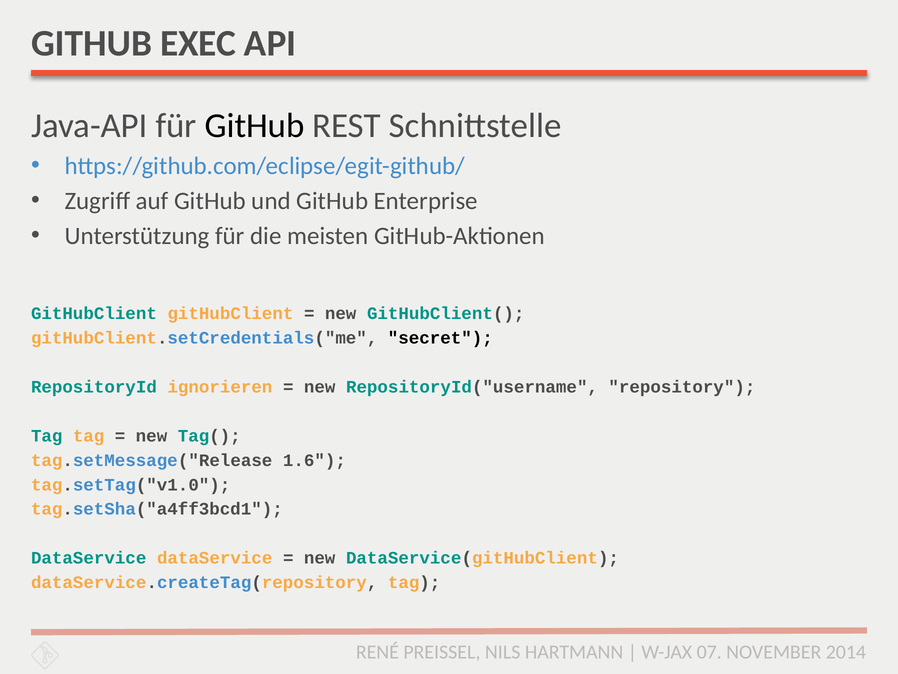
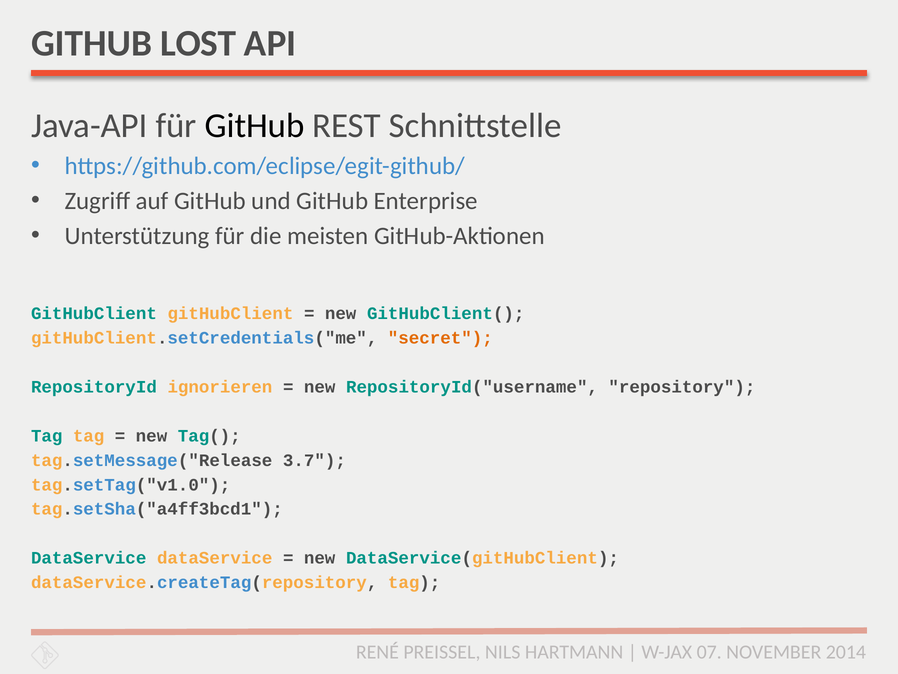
EXEC: EXEC -> LOST
secret colour: black -> orange
1.6: 1.6 -> 3.7
